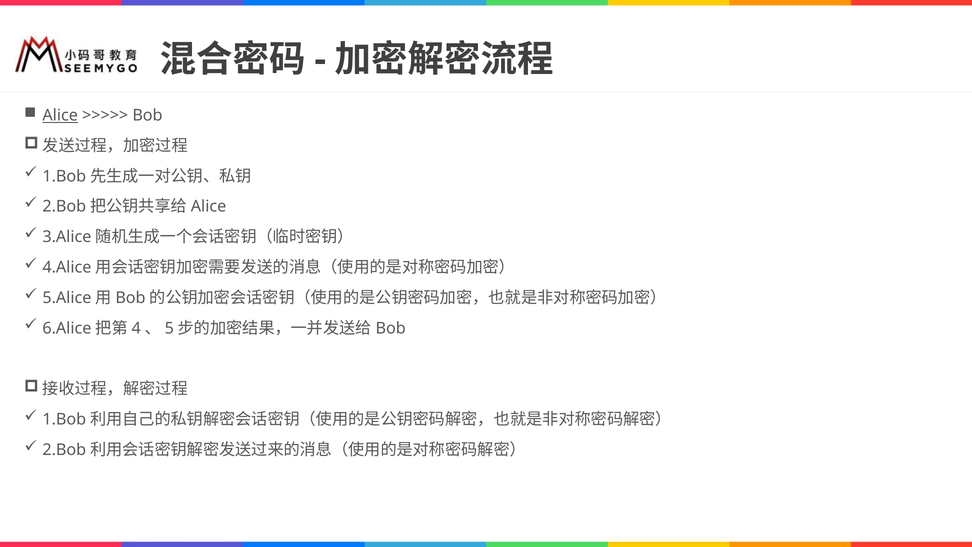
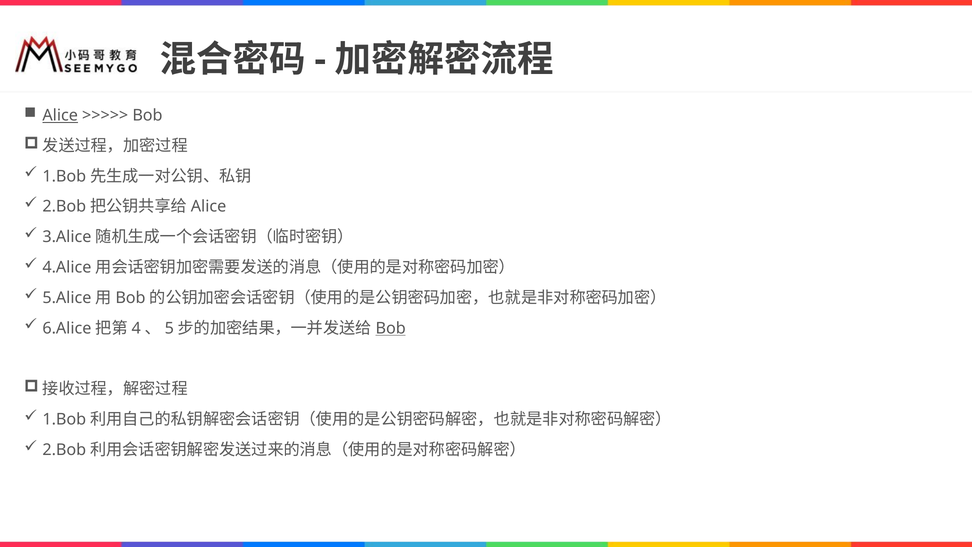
Bob at (391, 328) underline: none -> present
